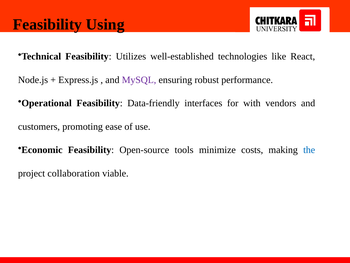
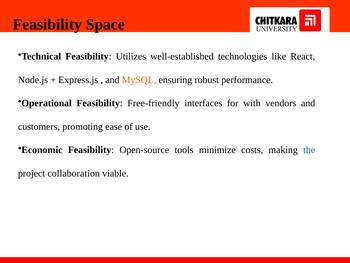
Using: Using -> Space
MySQL colour: purple -> orange
Data-friendly: Data-friendly -> Free-friendly
